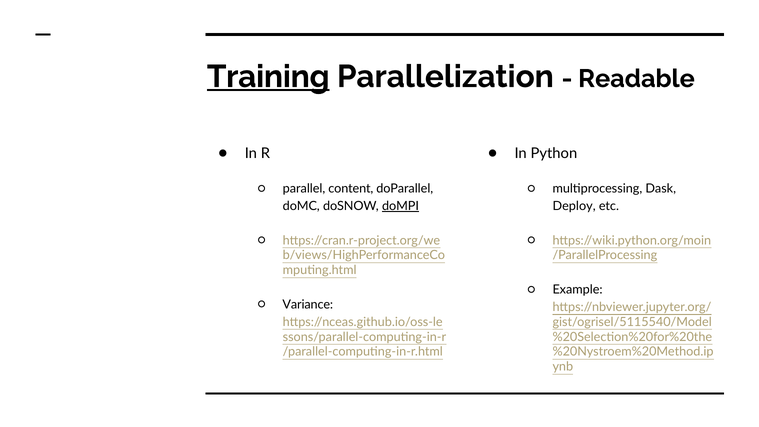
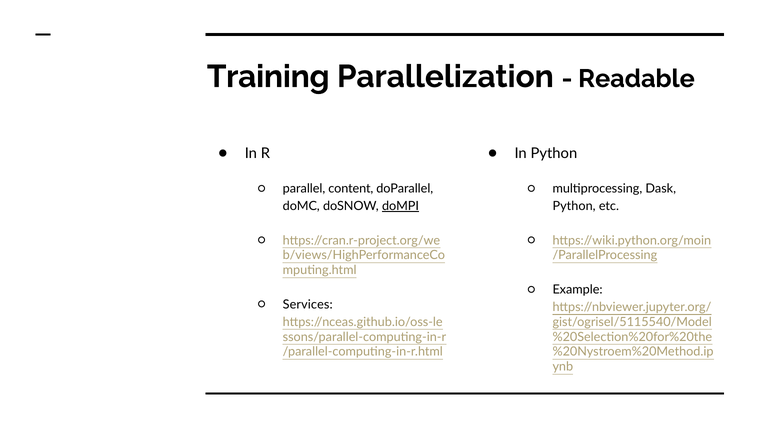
Training underline: present -> none
Deploy at (574, 206): Deploy -> Python
Variance: Variance -> Services
